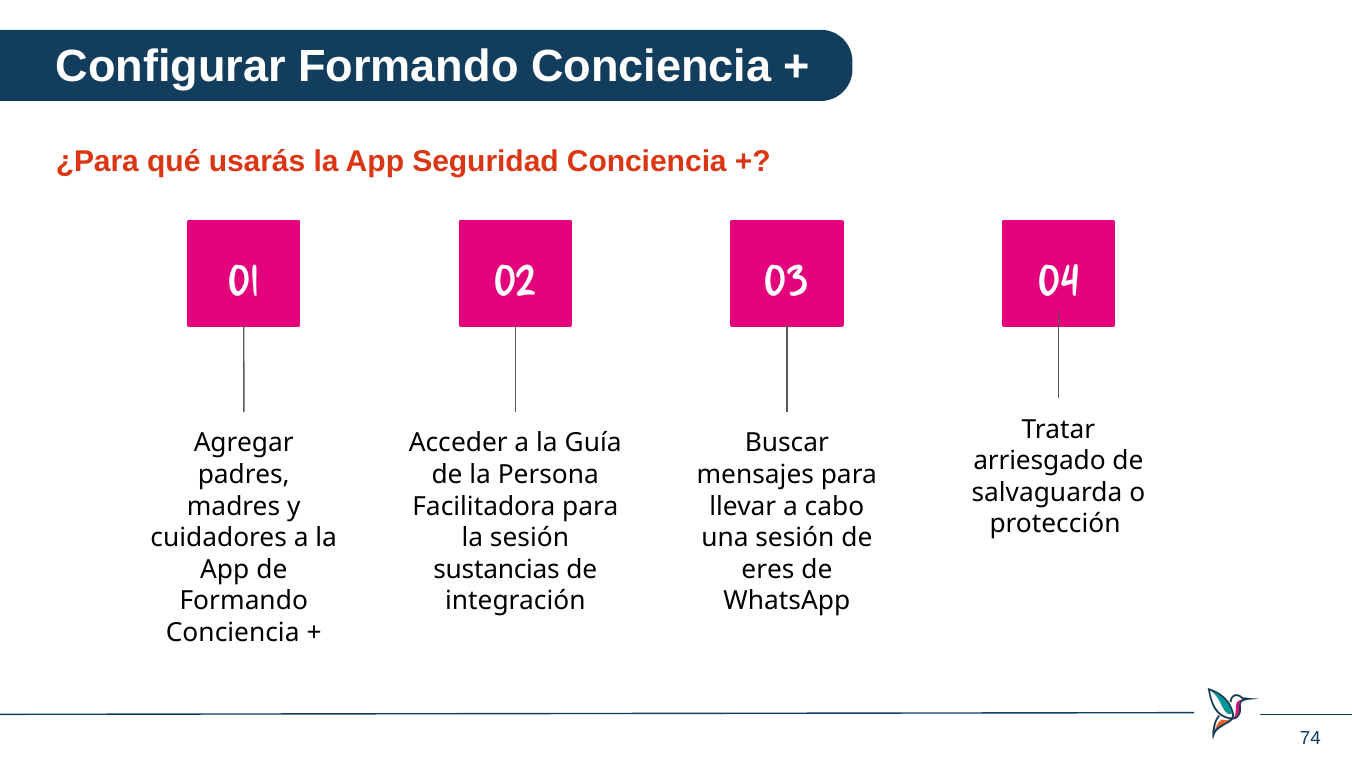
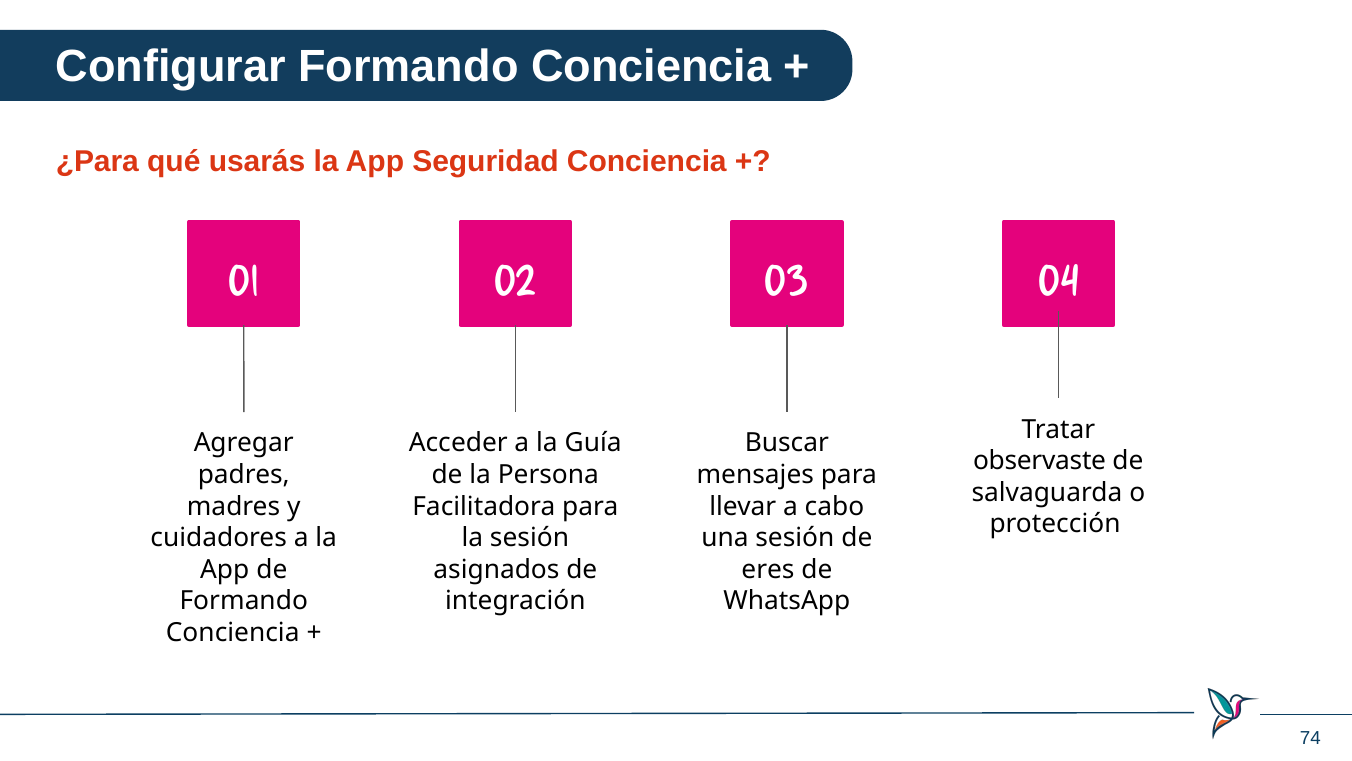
arriesgado: arriesgado -> observaste
sustancias: sustancias -> asignados
